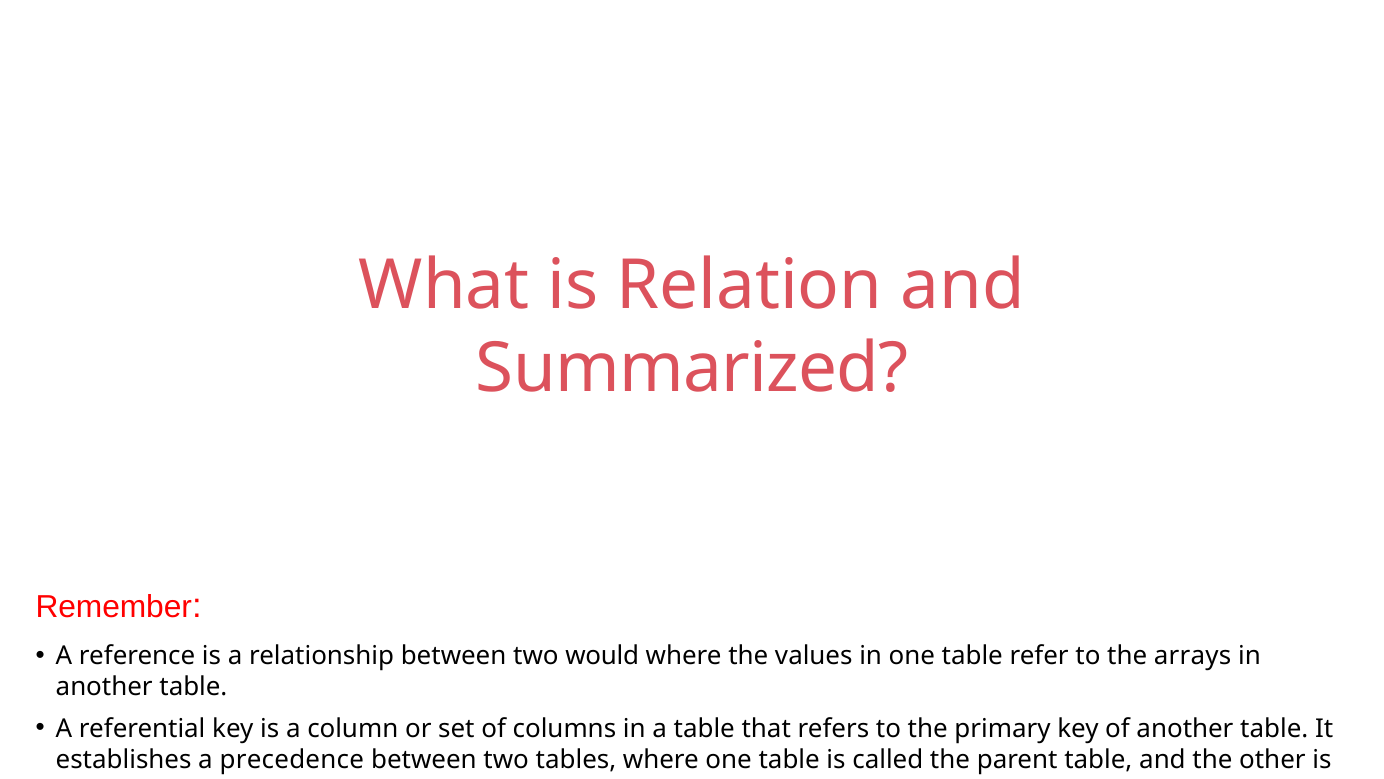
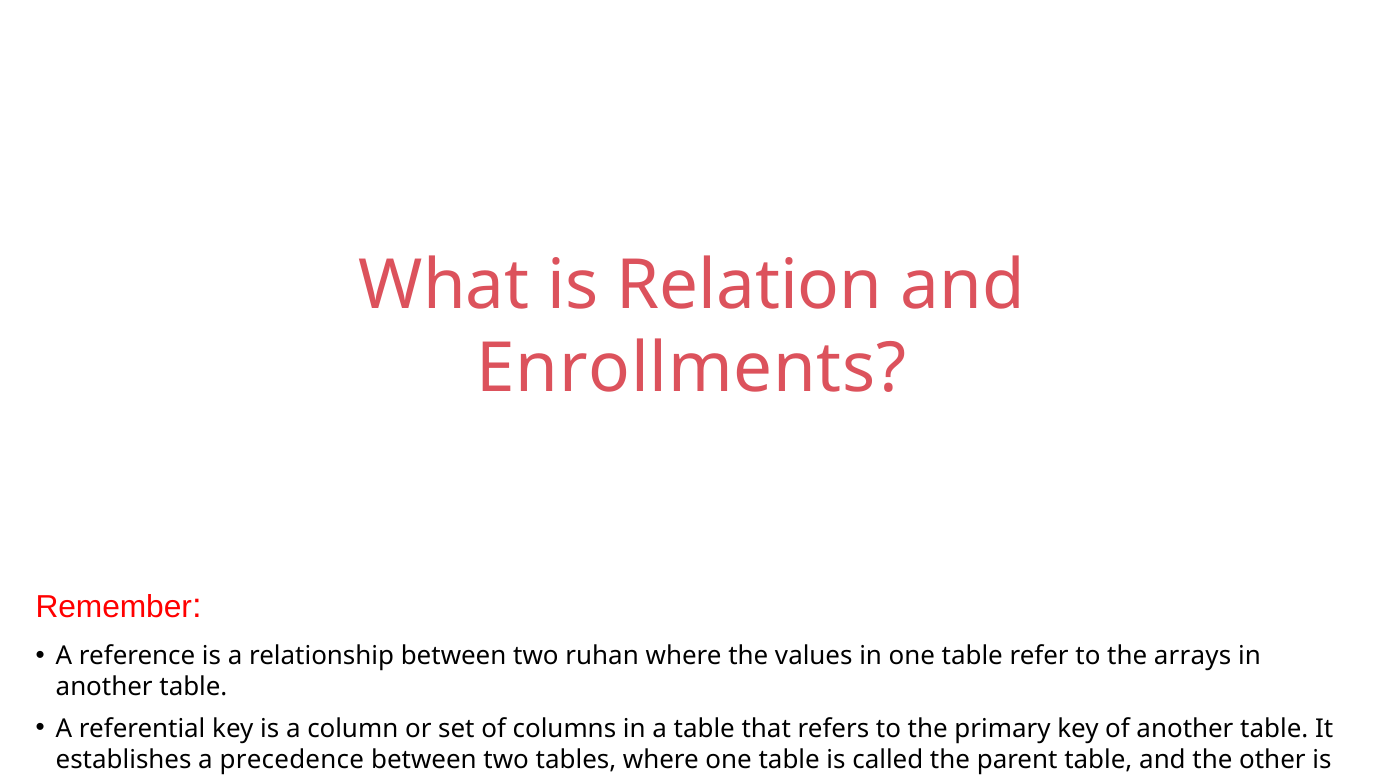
Summarized: Summarized -> Enrollments
would: would -> ruhan
